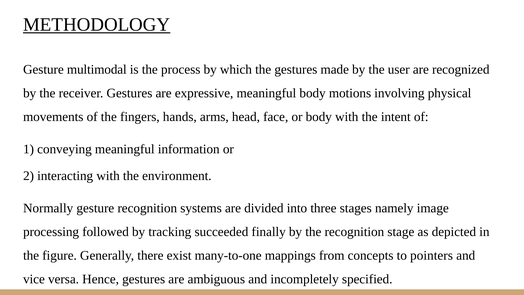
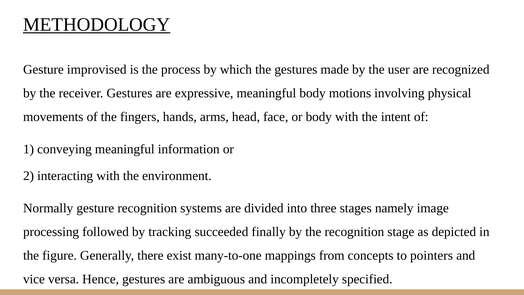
multimodal: multimodal -> improvised
